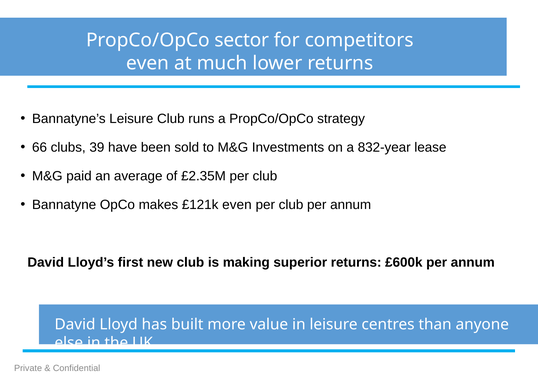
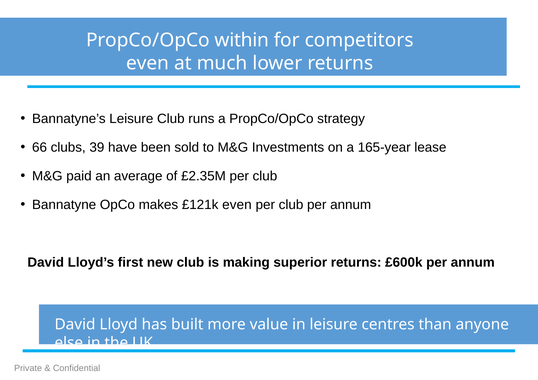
sector: sector -> within
832-year: 832-year -> 165-year
